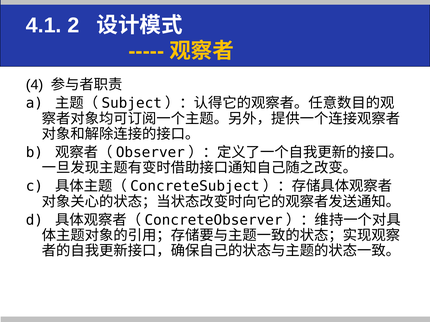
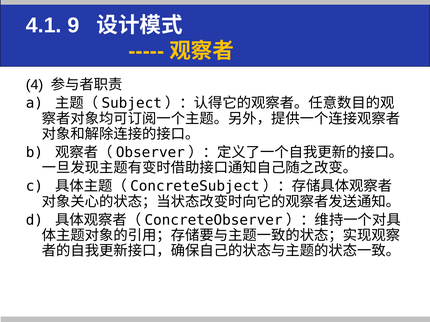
2: 2 -> 9
